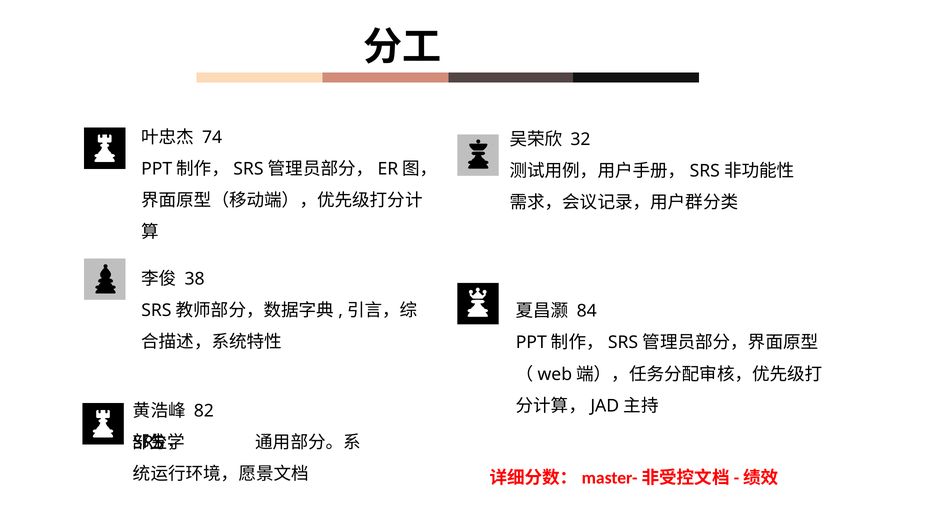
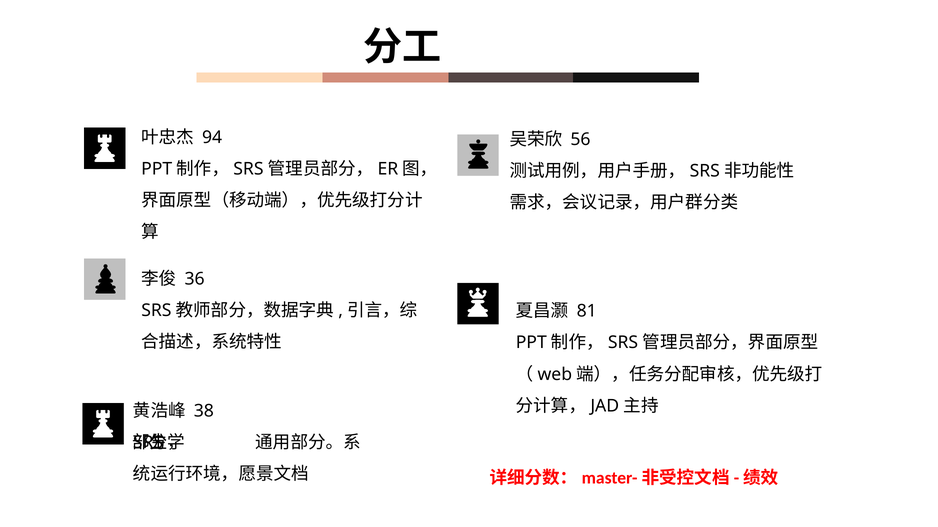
74: 74 -> 94
32: 32 -> 56
38: 38 -> 36
84: 84 -> 81
82: 82 -> 38
